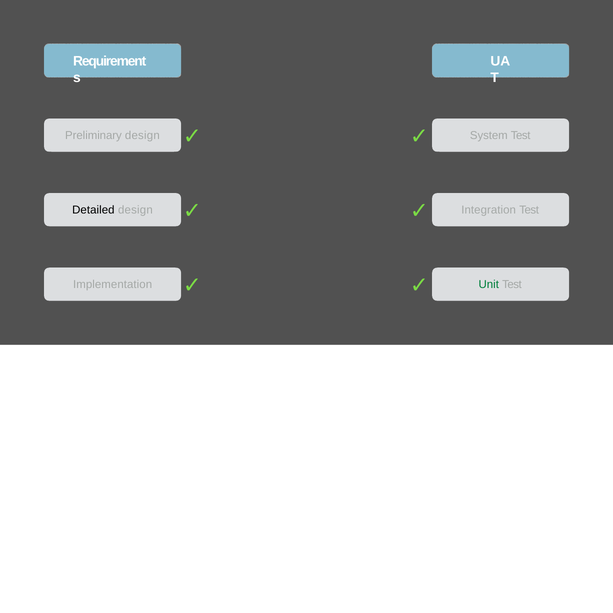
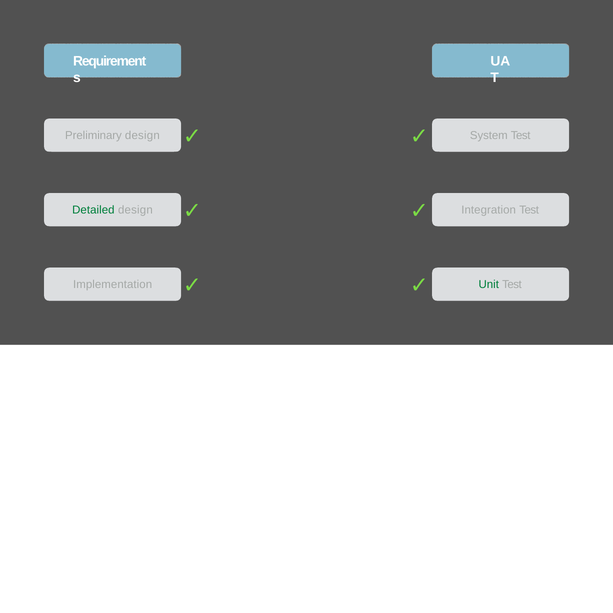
Detailed colour: black -> green
